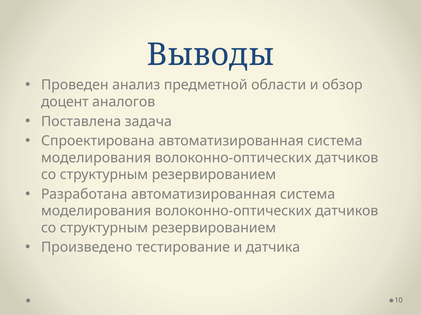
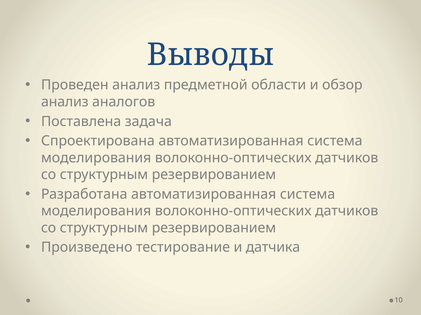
доцент at (65, 102): доцент -> анализ
